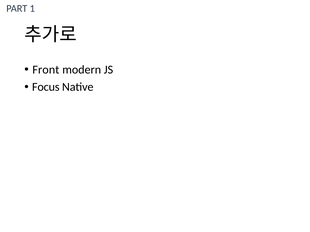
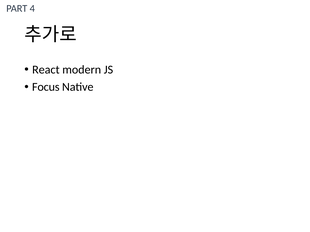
1: 1 -> 4
Front: Front -> React
